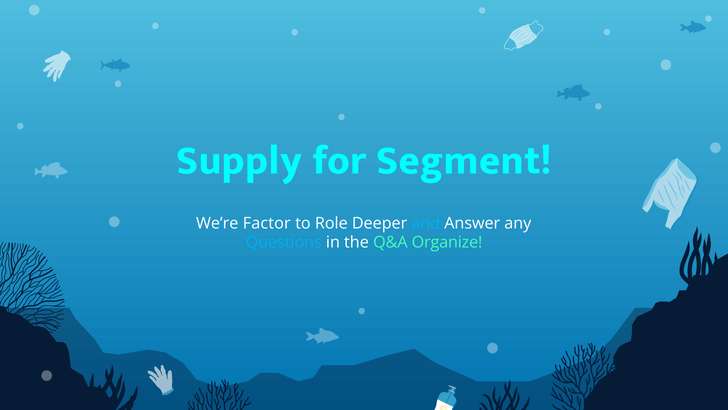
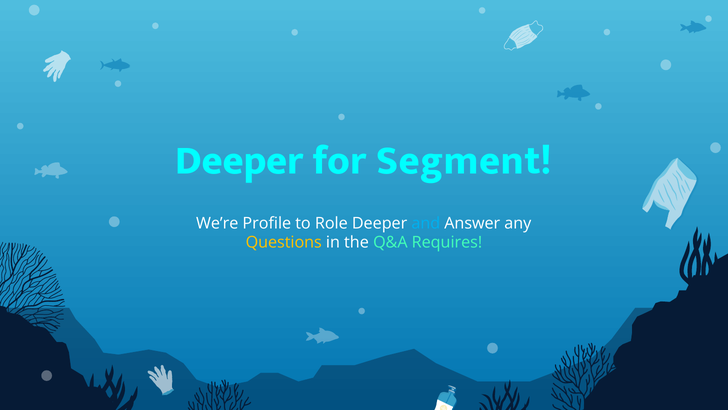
Supply at (239, 160): Supply -> Deeper
Factor: Factor -> Profile
Questions colour: light blue -> yellow
Organize: Organize -> Requires
